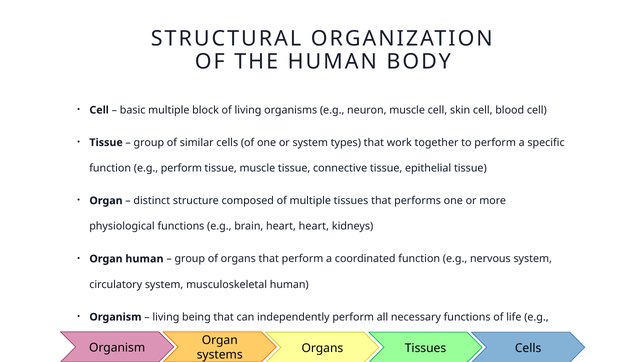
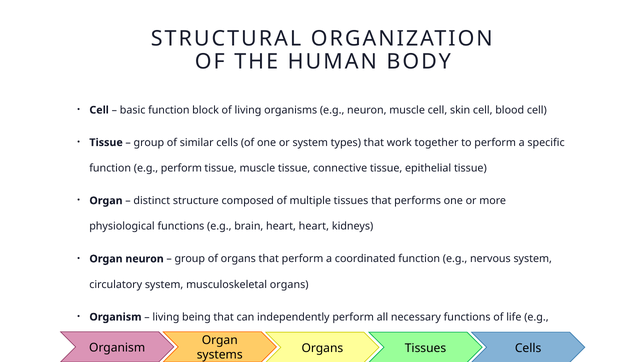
basic multiple: multiple -> function
Organ human: human -> neuron
musculoskeletal human: human -> organs
